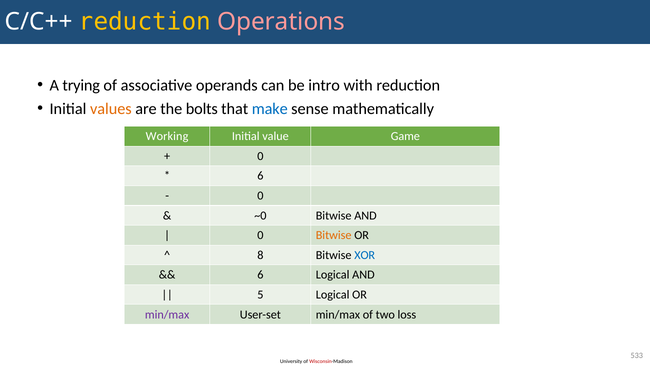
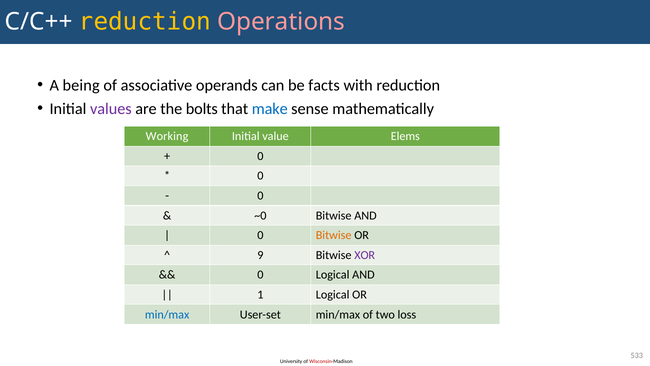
trying: trying -> being
intro: intro -> facts
values colour: orange -> purple
Game: Game -> Elems
6 at (260, 176): 6 -> 0
8: 8 -> 9
XOR colour: blue -> purple
6 at (260, 275): 6 -> 0
5: 5 -> 1
min/max at (167, 314) colour: purple -> blue
